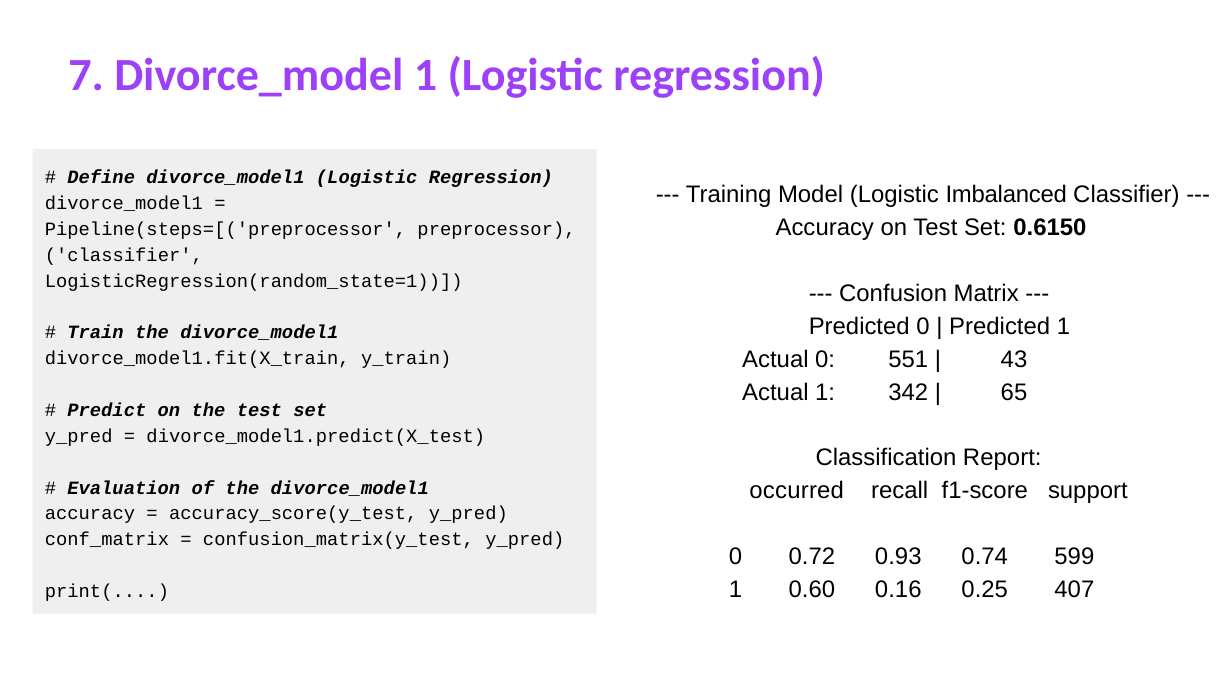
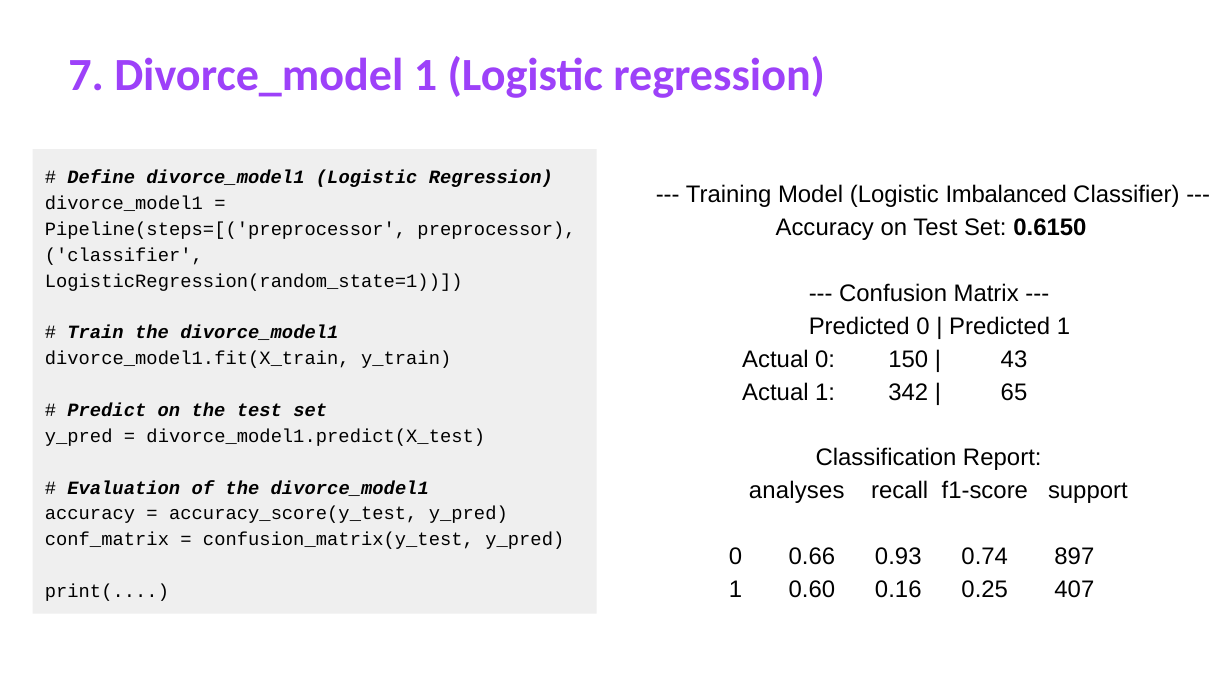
551: 551 -> 150
occurred: occurred -> analyses
0.72: 0.72 -> 0.66
599: 599 -> 897
